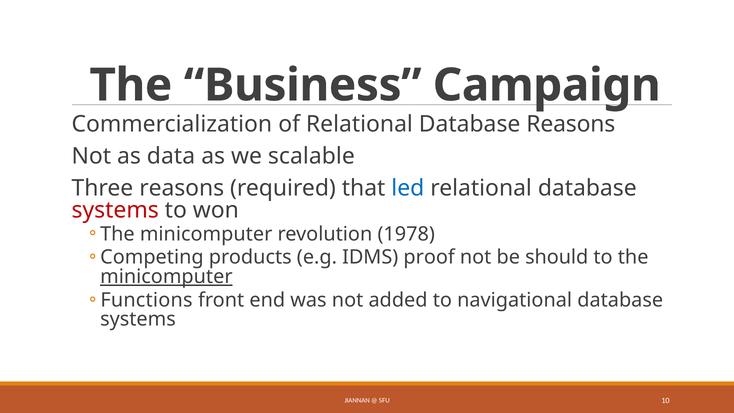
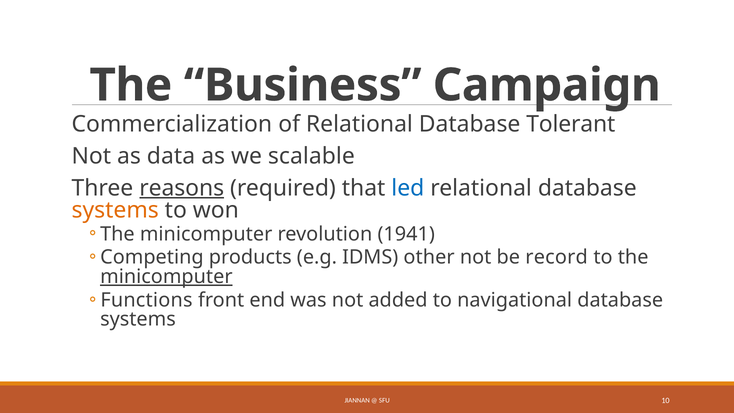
Database Reasons: Reasons -> Tolerant
reasons at (182, 188) underline: none -> present
systems at (115, 210) colour: red -> orange
1978: 1978 -> 1941
proof: proof -> other
should: should -> record
